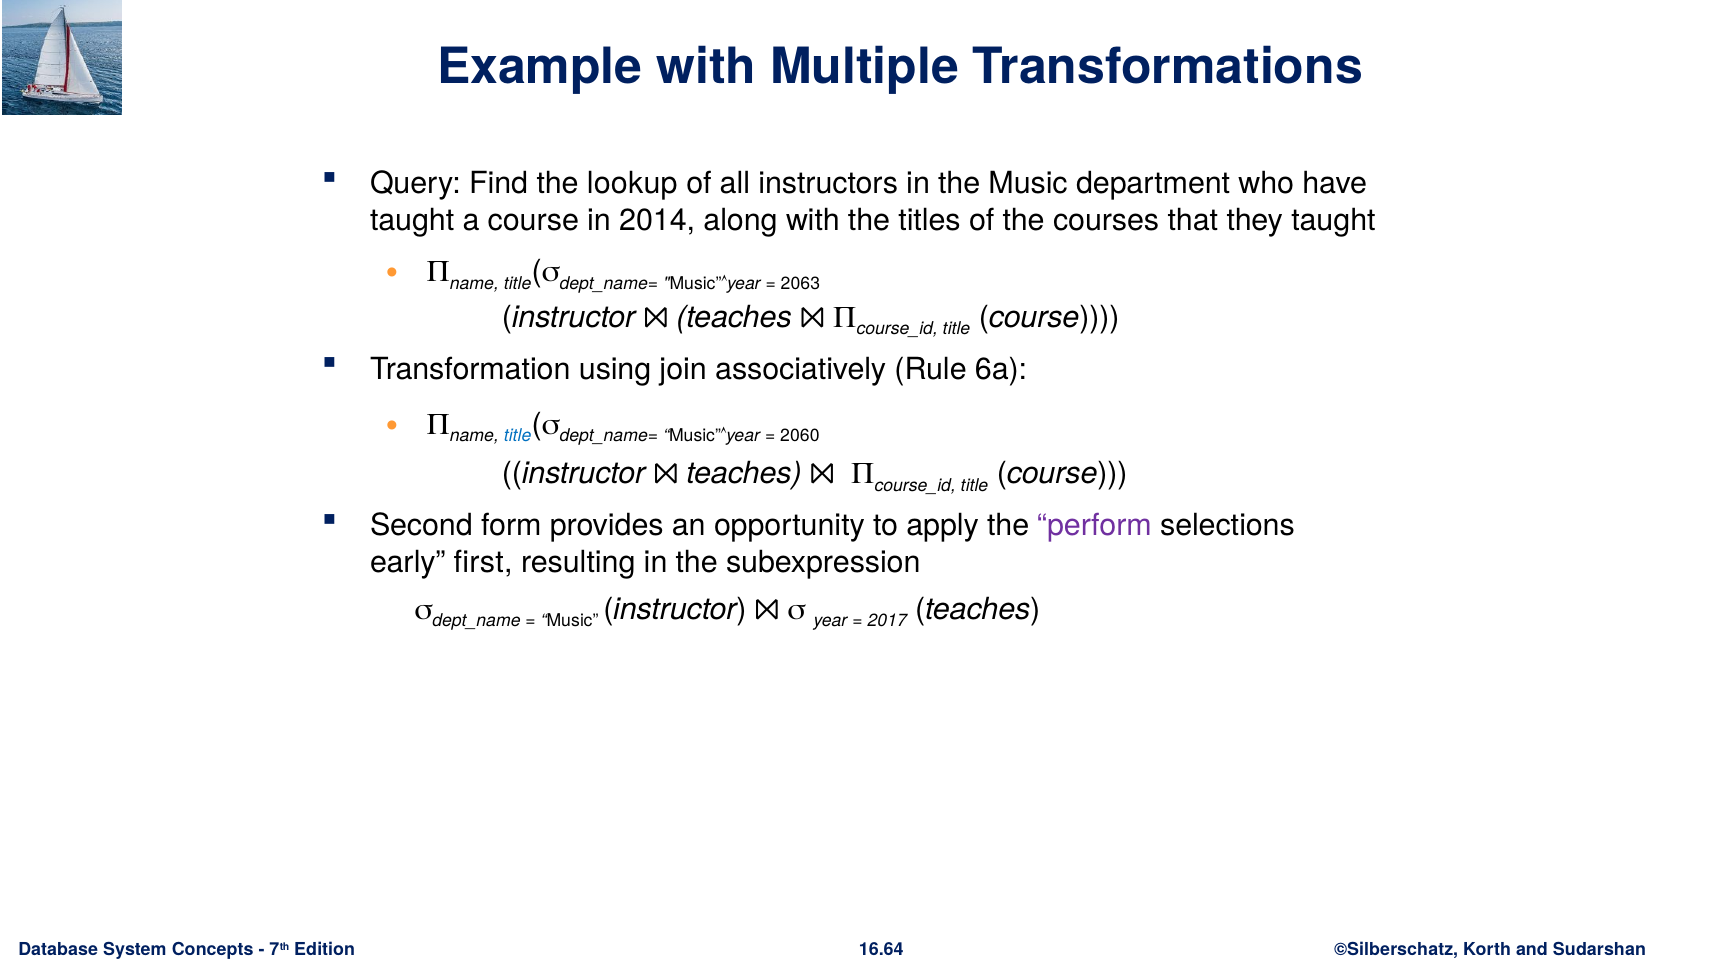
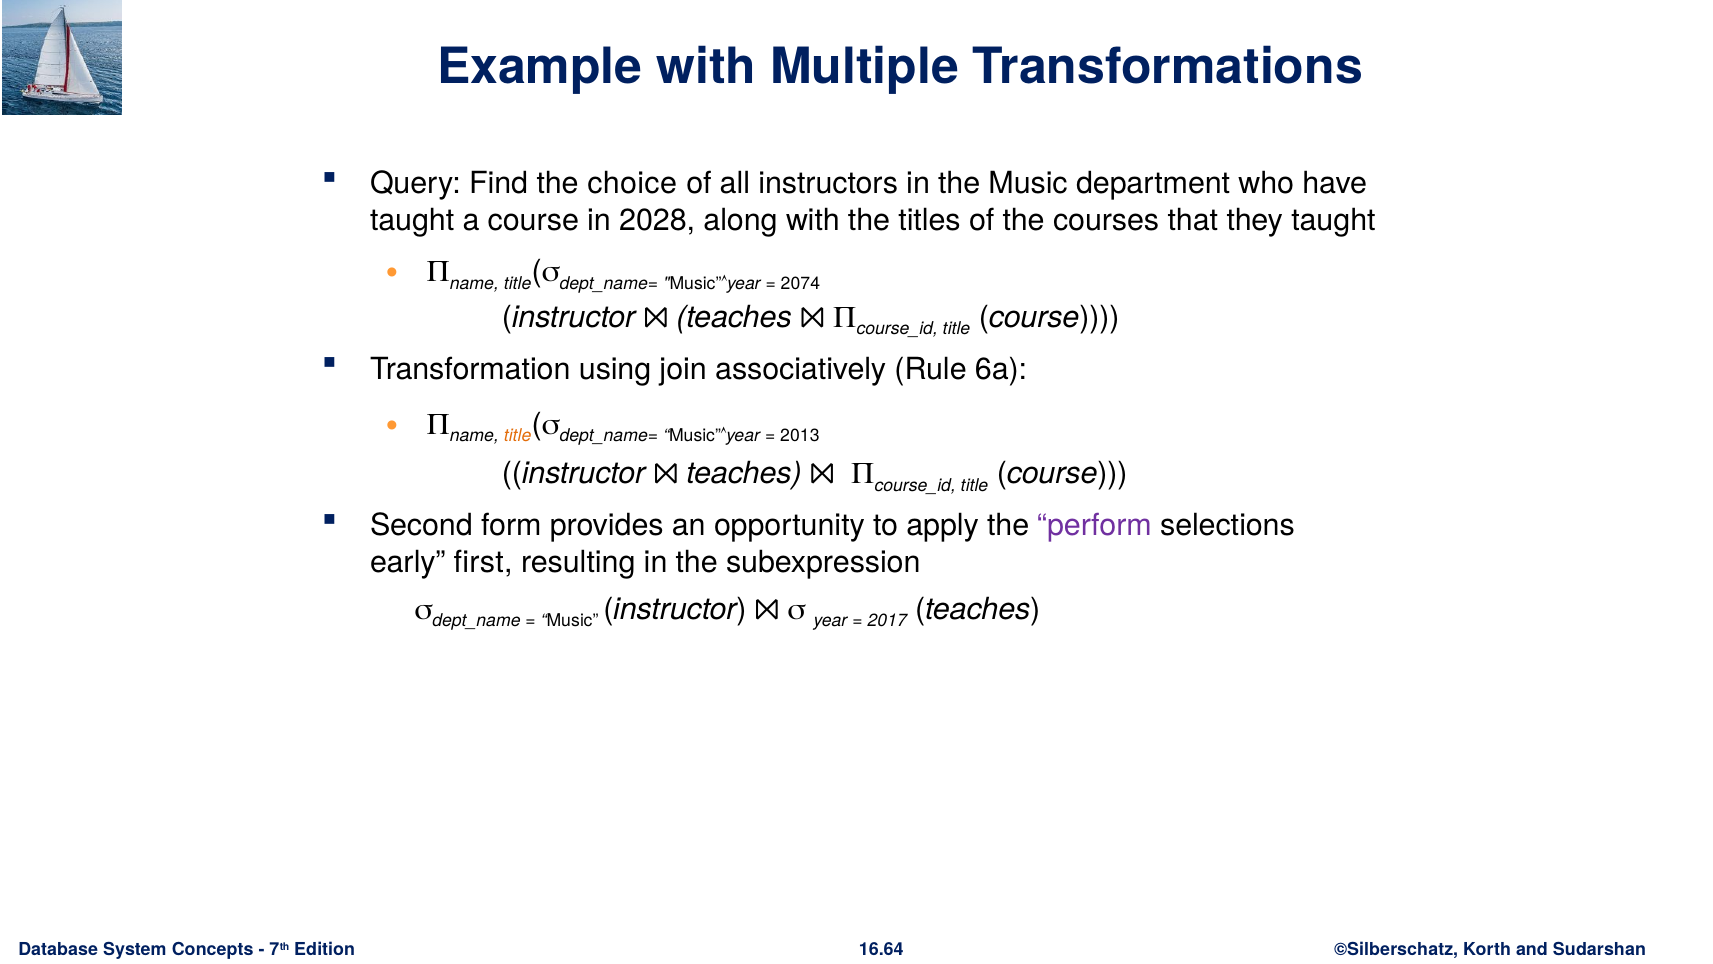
lookup: lookup -> choice
2014: 2014 -> 2028
2063: 2063 -> 2074
title at (518, 436) colour: blue -> orange
2060: 2060 -> 2013
